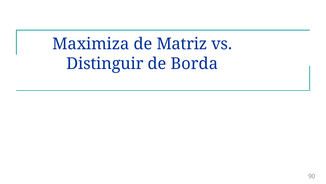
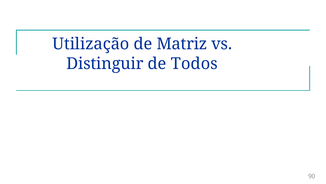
Maximiza: Maximiza -> Utilização
Borda: Borda -> Todos
